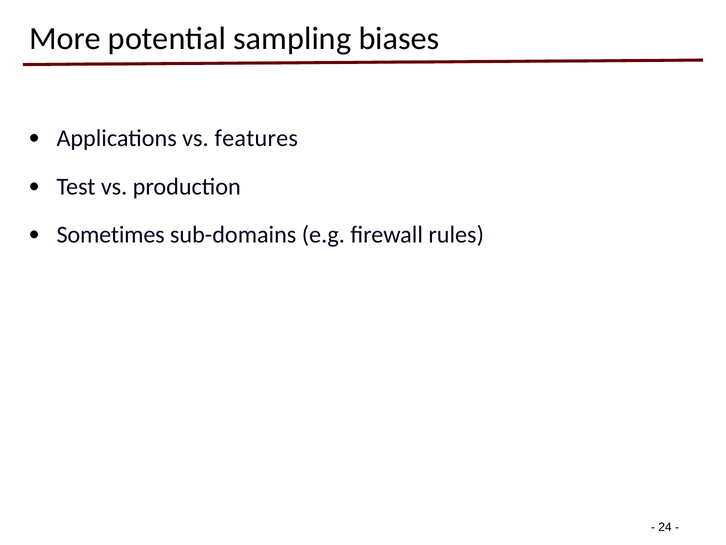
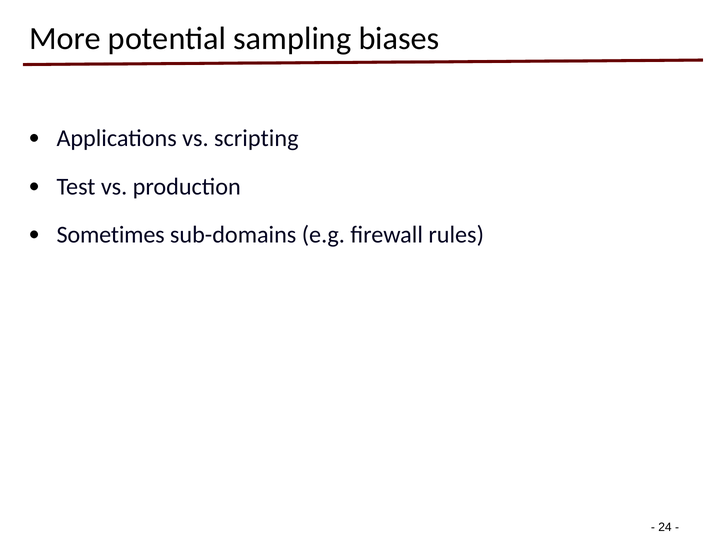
features: features -> scripting
